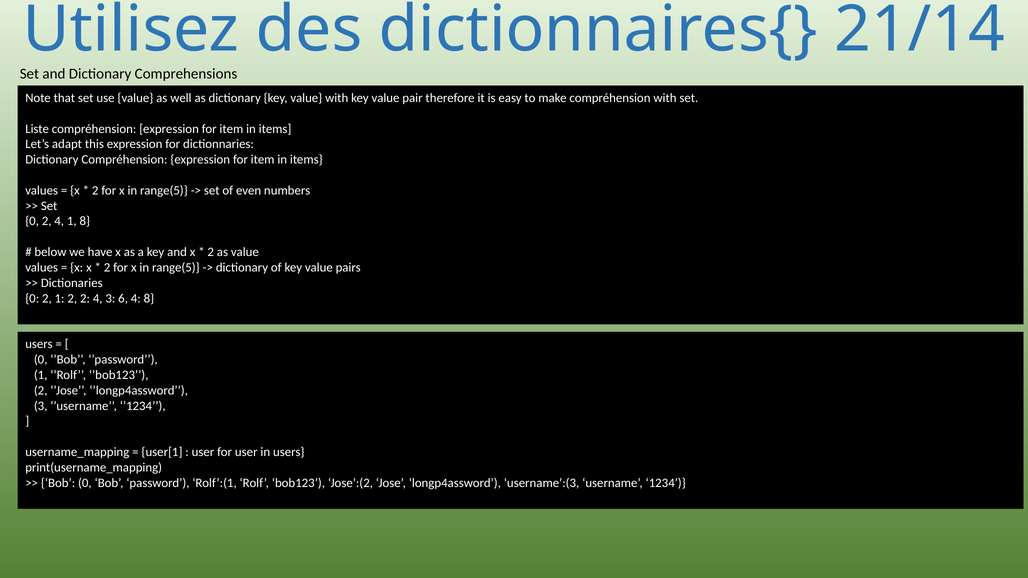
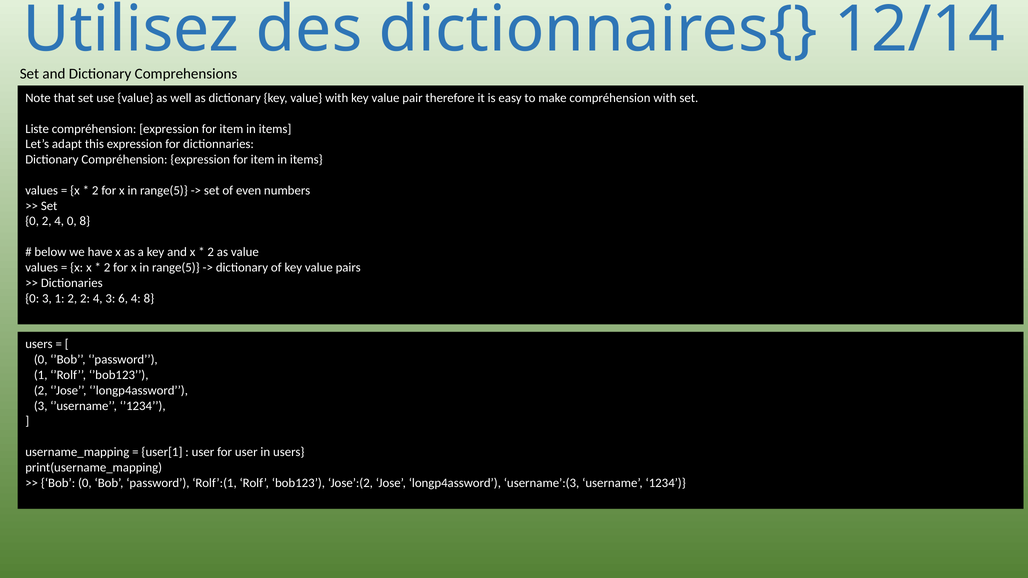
21/14: 21/14 -> 12/14
4 1: 1 -> 0
2 at (47, 298): 2 -> 3
